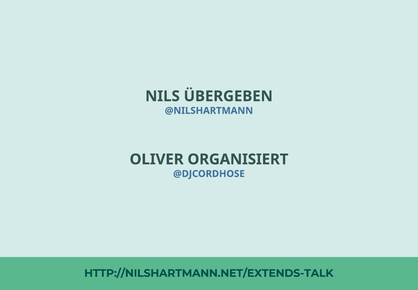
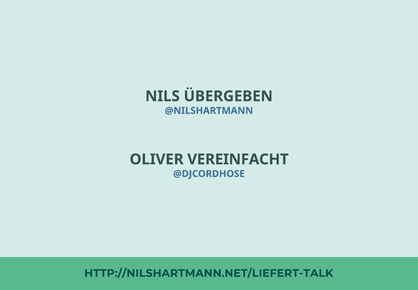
ORGANISIERT: ORGANISIERT -> VEREINFACHT
HTTP://NILSHARTMANN.NET/EXTENDS-TALK: HTTP://NILSHARTMANN.NET/EXTENDS-TALK -> HTTP://NILSHARTMANN.NET/LIEFERT-TALK
